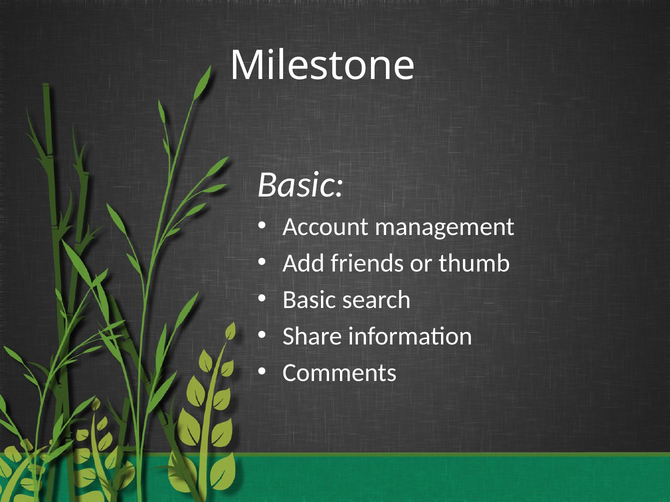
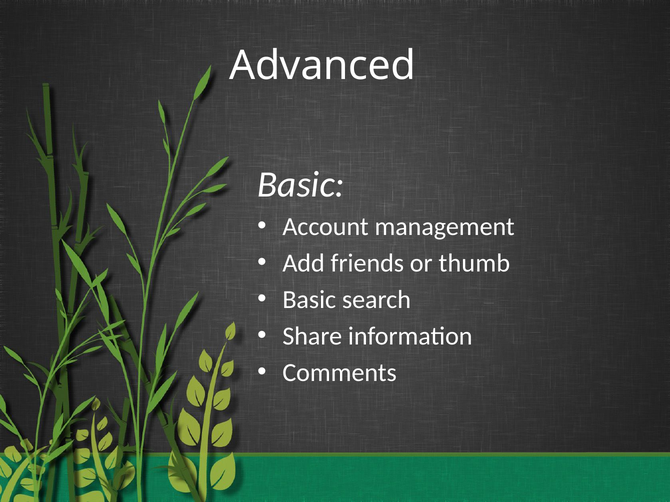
Milestone: Milestone -> Advanced
